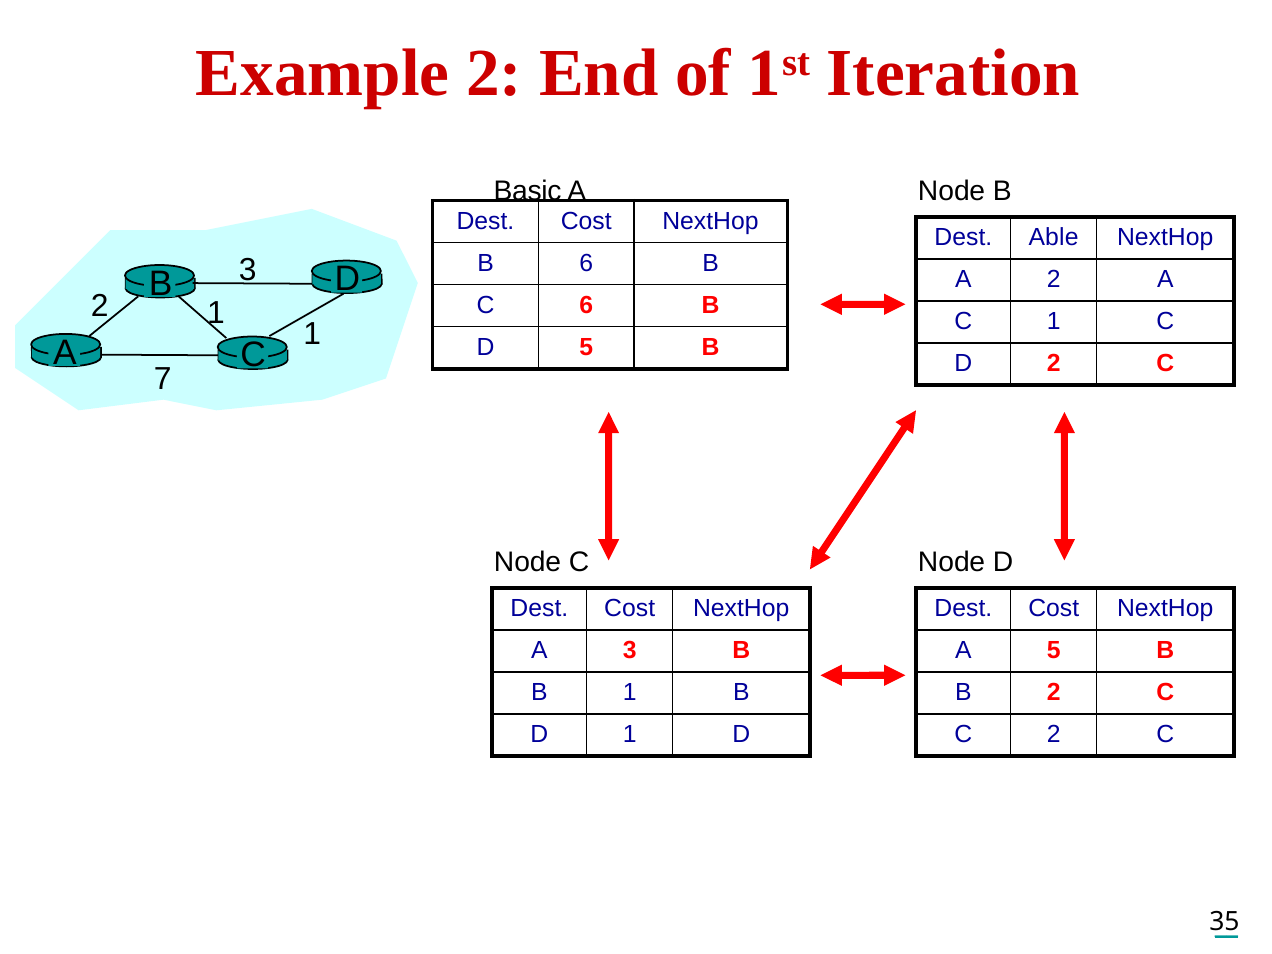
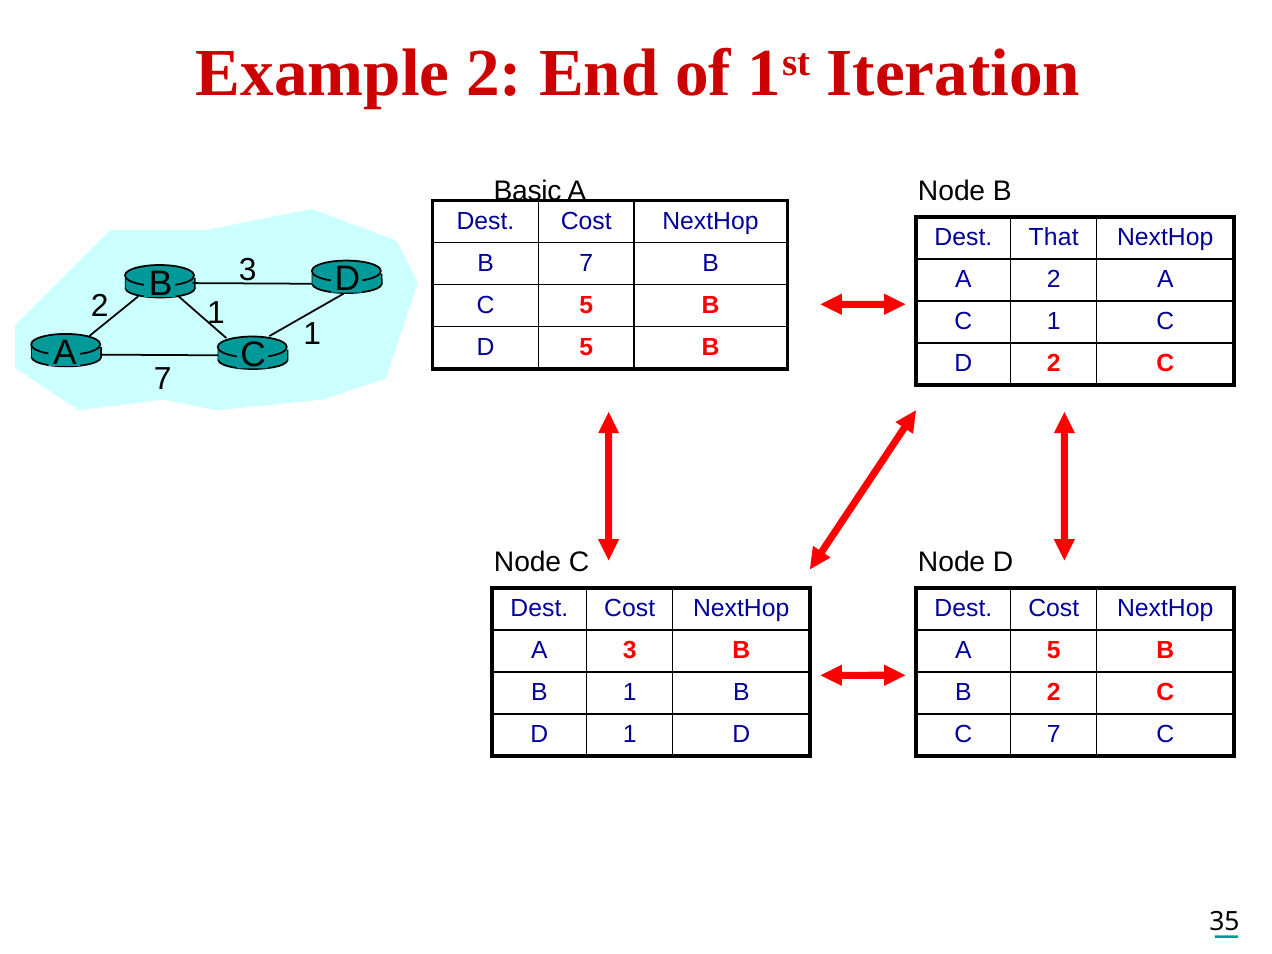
Able: Able -> That
B 6: 6 -> 7
C 6: 6 -> 5
C 2: 2 -> 7
